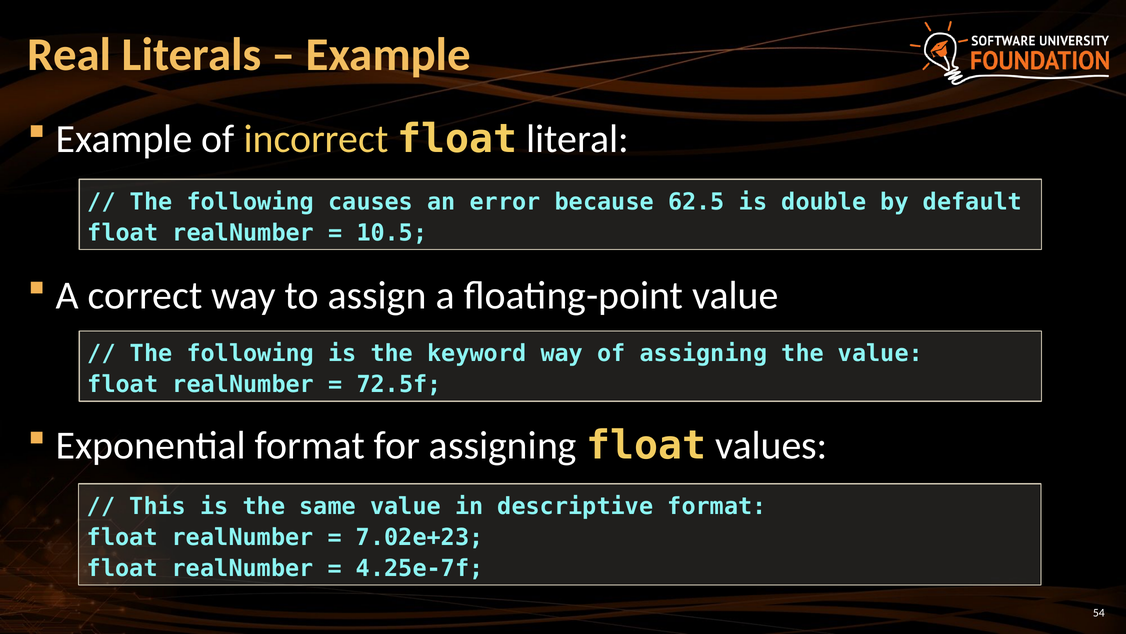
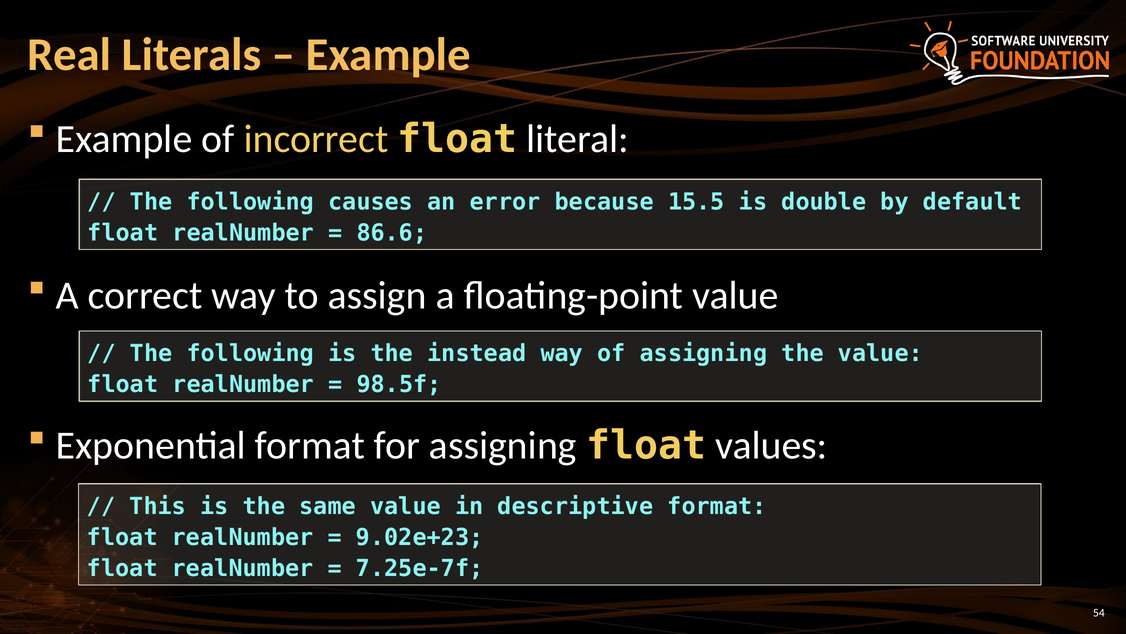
62.5: 62.5 -> 15.5
10.5: 10.5 -> 86.6
keyword: keyword -> instead
72.5f: 72.5f -> 98.5f
7.02e+23: 7.02e+23 -> 9.02e+23
4.25e-7f: 4.25e-7f -> 7.25e-7f
